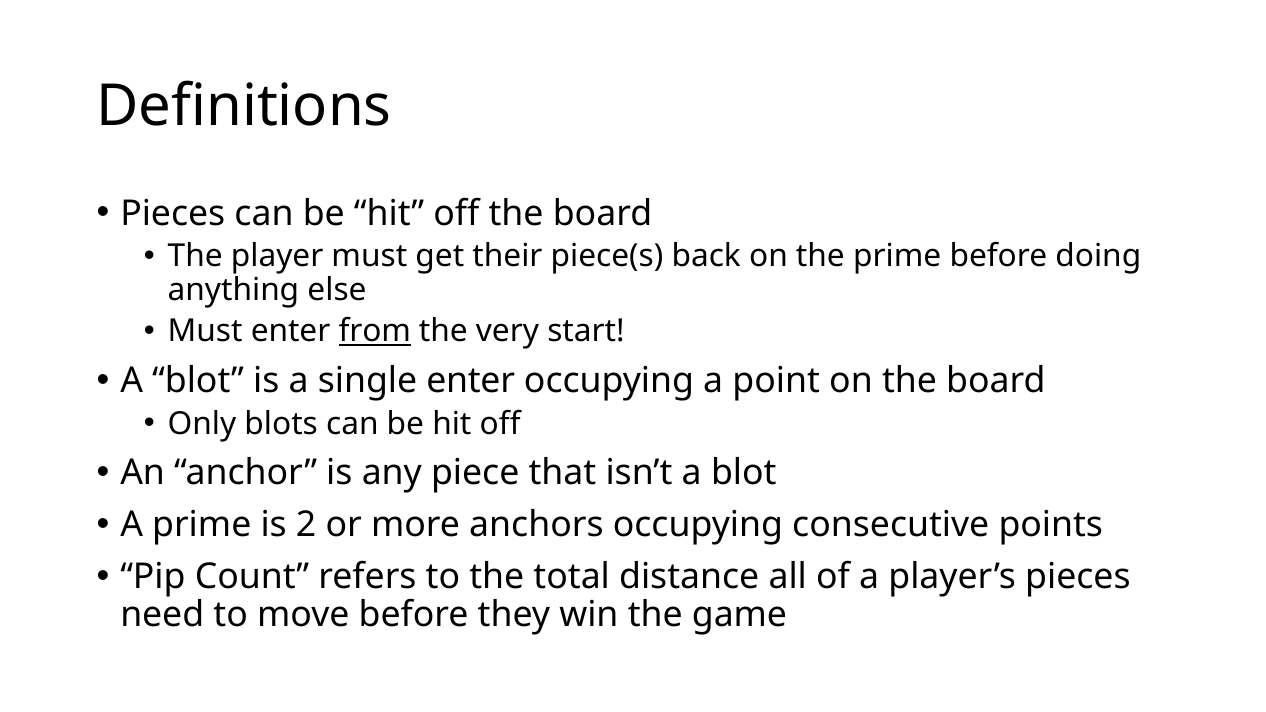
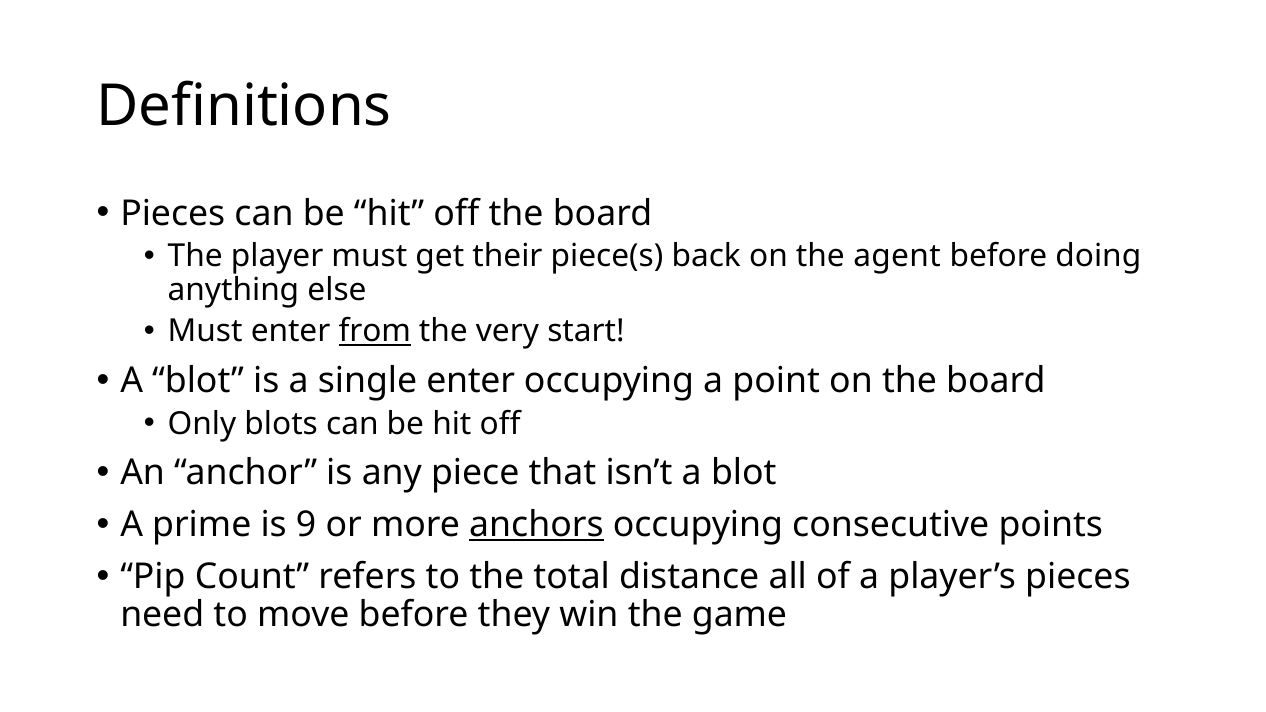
the prime: prime -> agent
2: 2 -> 9
anchors underline: none -> present
